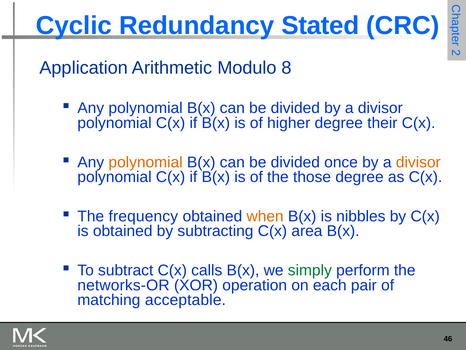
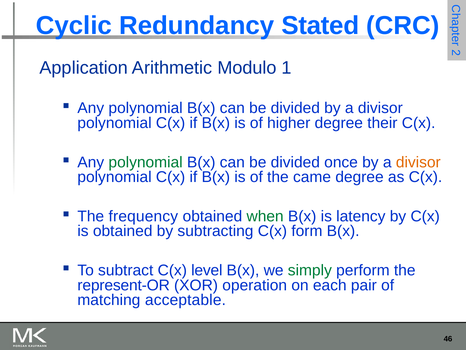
8: 8 -> 1
polynomial at (146, 162) colour: orange -> green
those: those -> came
when colour: orange -> green
nibbles: nibbles -> latency
area: area -> form
calls: calls -> level
networks-OR: networks-OR -> represent-OR
